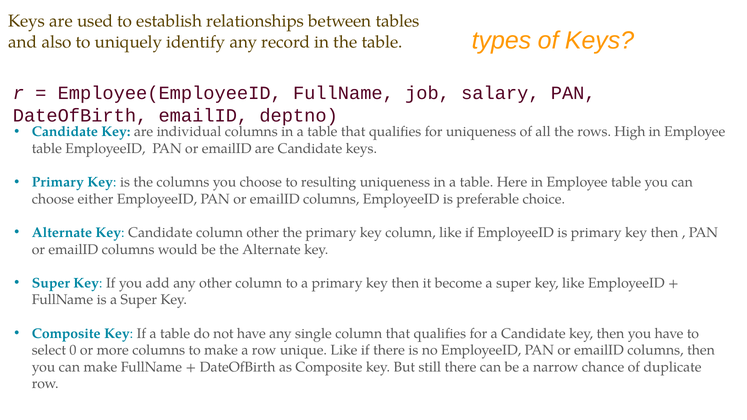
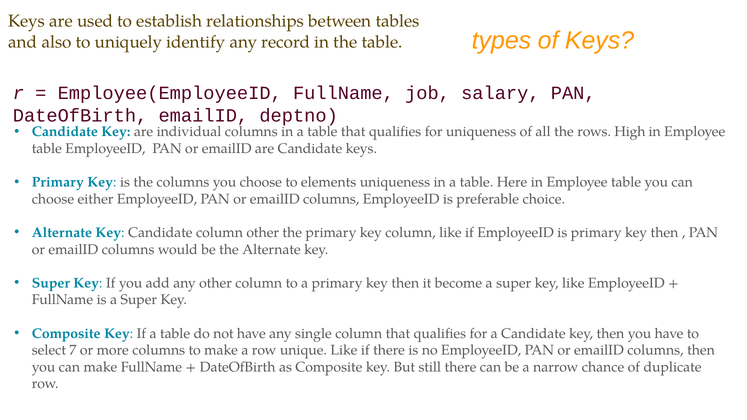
resulting: resulting -> elements
0: 0 -> 7
